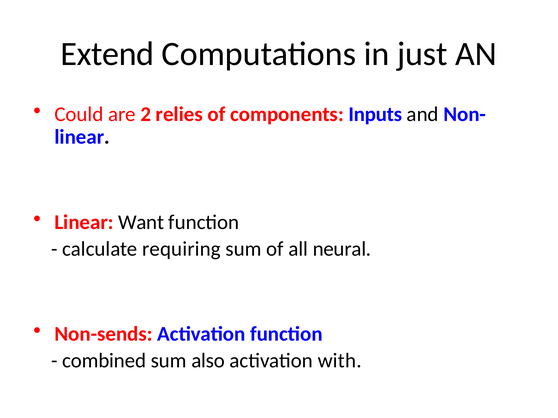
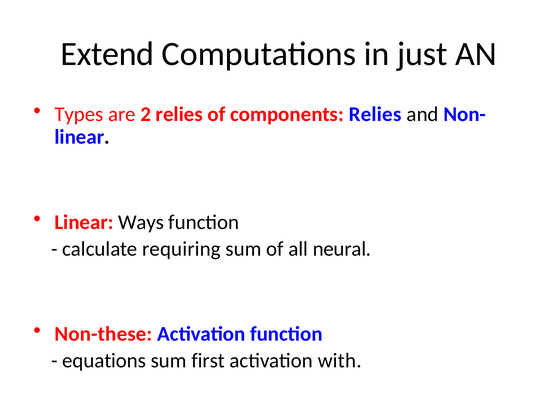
Could: Could -> Types
components Inputs: Inputs -> Relies
Want: Want -> Ways
Non-sends: Non-sends -> Non-these
combined: combined -> equations
also: also -> first
